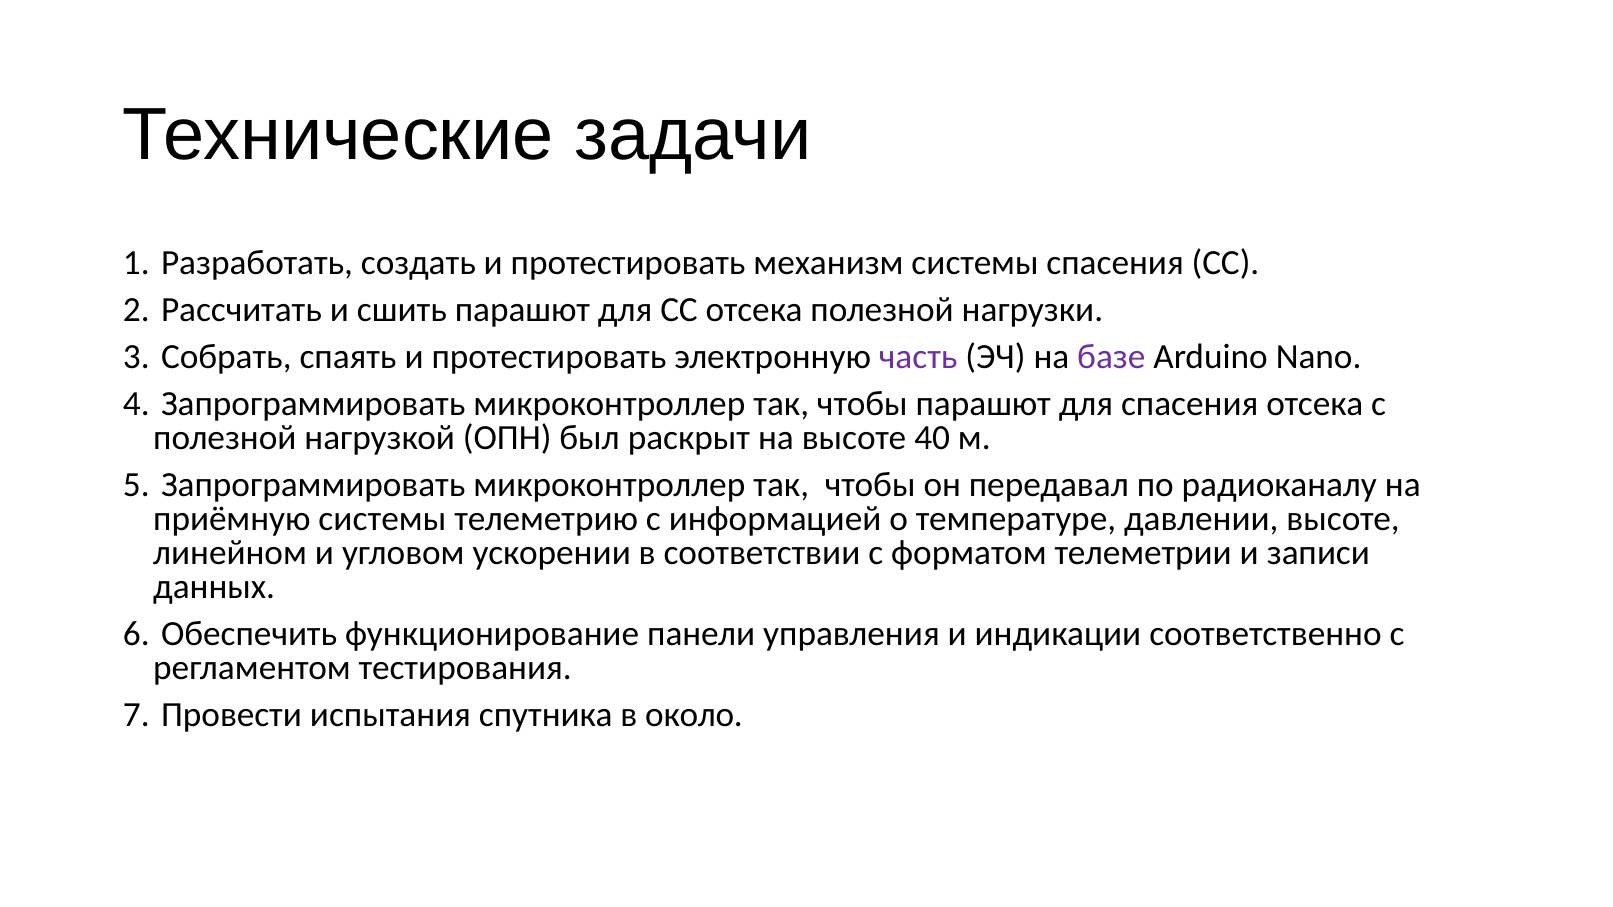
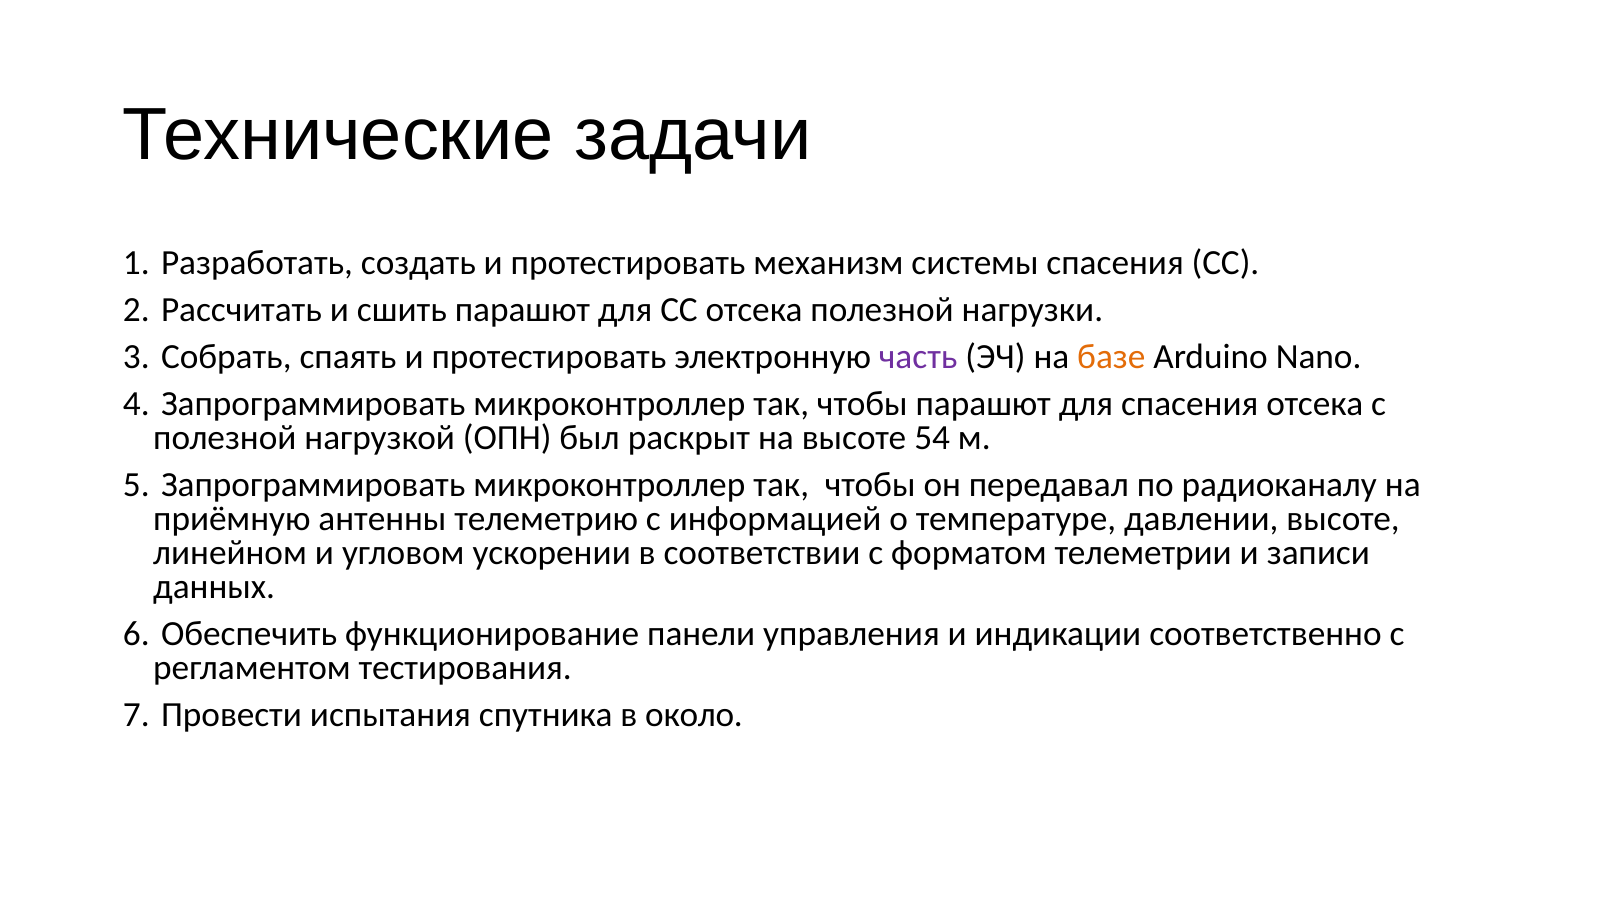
базе colour: purple -> orange
40: 40 -> 54
приёмную системы: системы -> антенны
